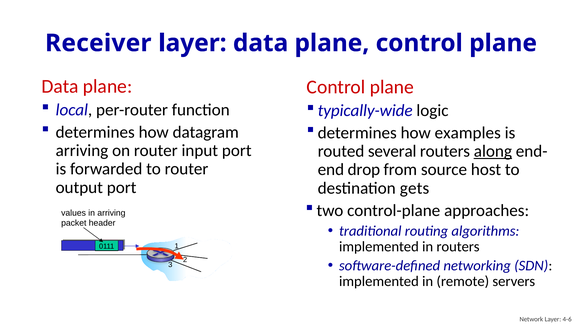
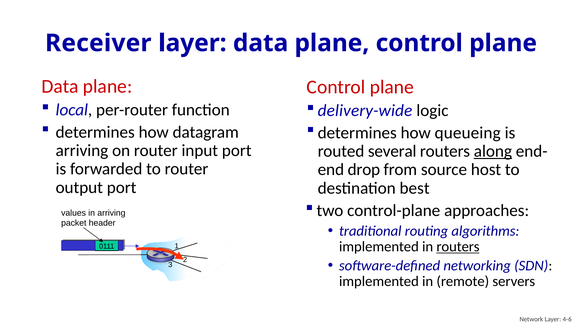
typically-wide: typically-wide -> delivery-wide
examples: examples -> queueing
gets: gets -> best
routers at (458, 247) underline: none -> present
